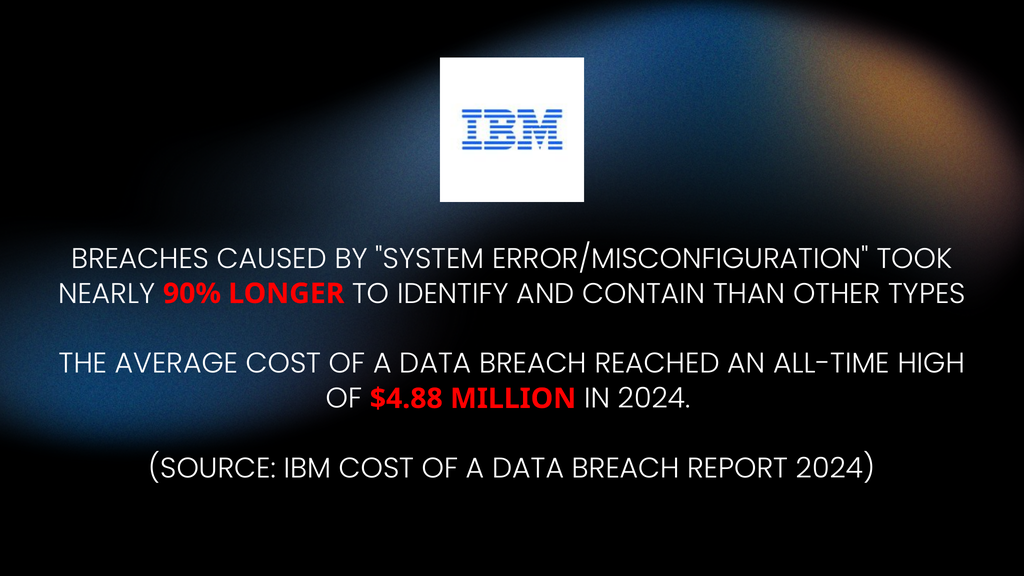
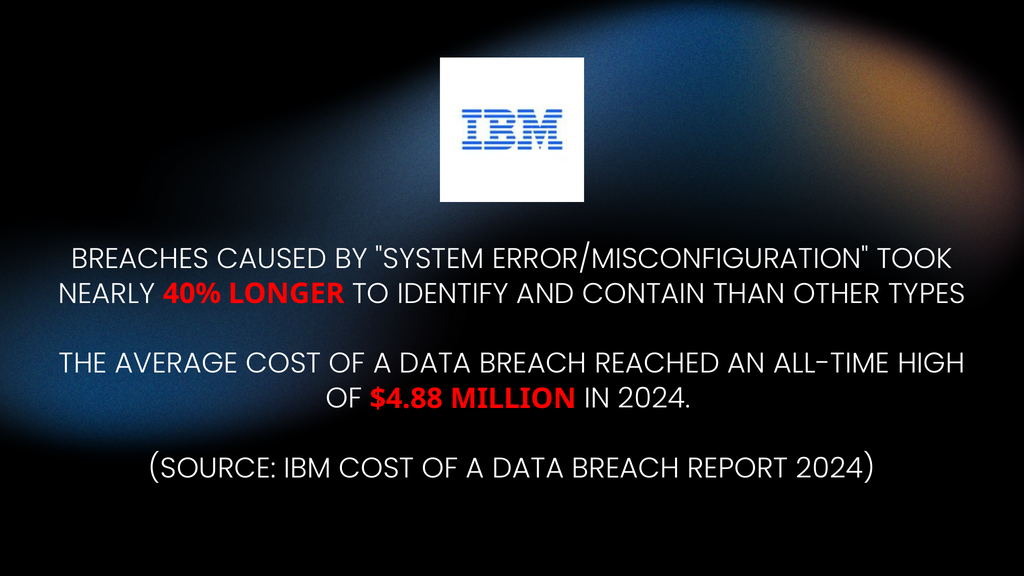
90%: 90% -> 40%
